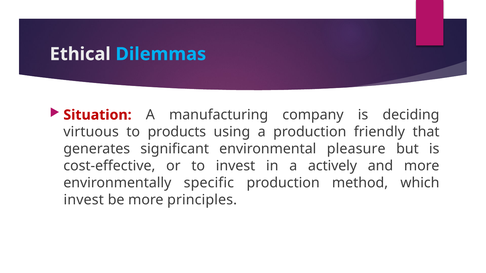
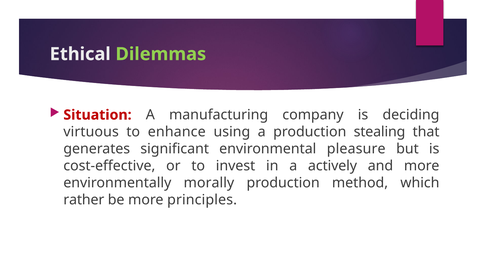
Dilemmas colour: light blue -> light green
products: products -> enhance
friendly: friendly -> stealing
specific: specific -> morally
invest at (84, 200): invest -> rather
